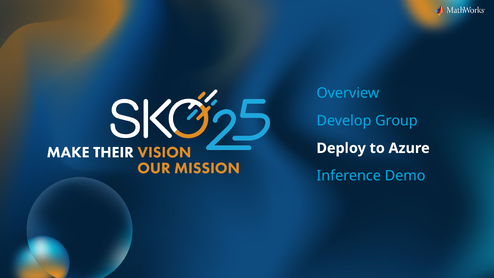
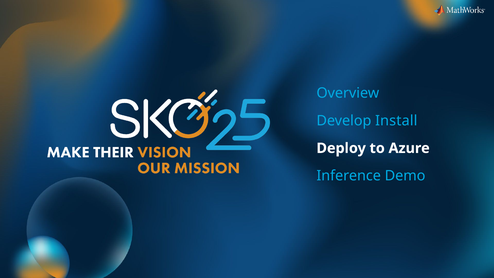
Group: Group -> Install
